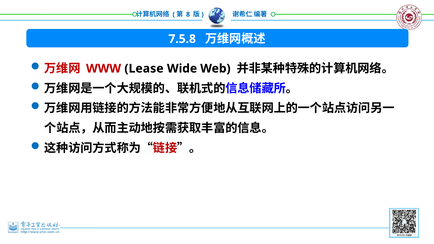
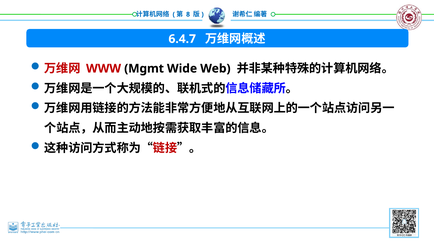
7.5.8: 7.5.8 -> 6.4.7
Lease: Lease -> Mgmt
